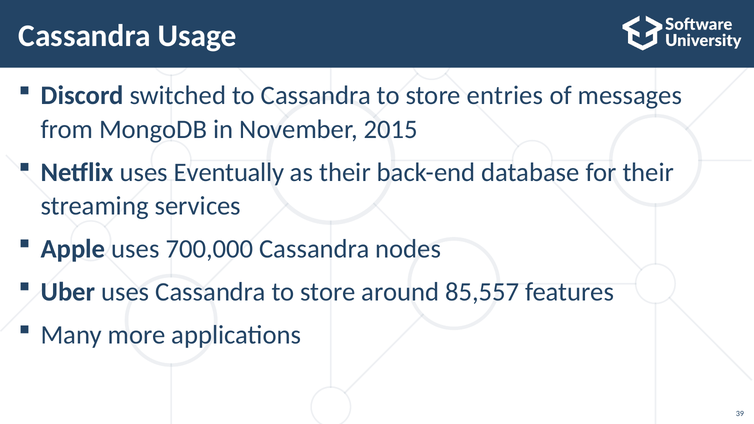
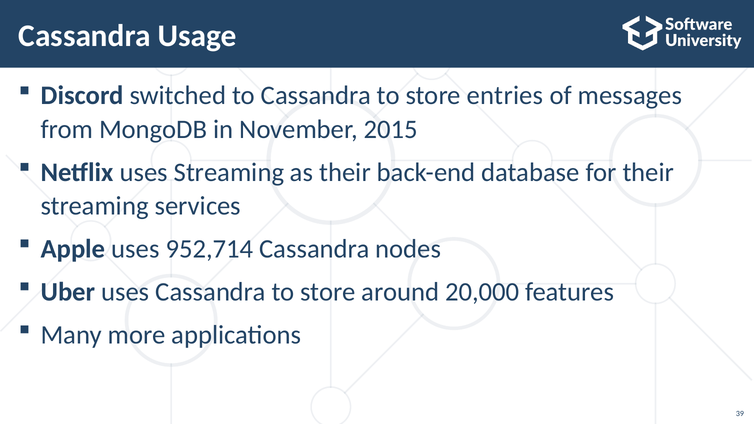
uses Eventually: Eventually -> Streaming
700,000: 700,000 -> 952,714
85,557: 85,557 -> 20,000
